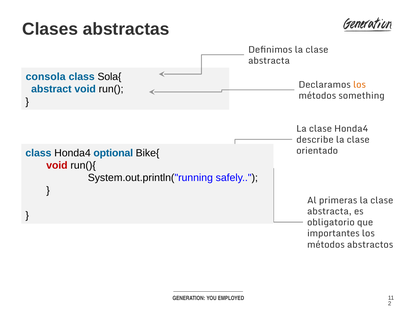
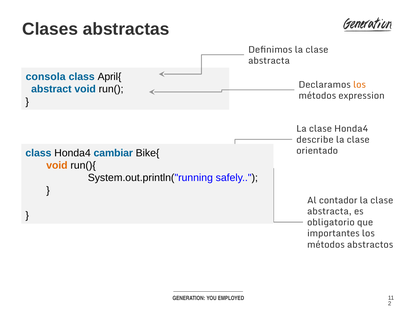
Sola{: Sola{ -> April{
something: something -> expression
optional: optional -> cambiar
void at (57, 165) colour: red -> orange
primeras: primeras -> contador
